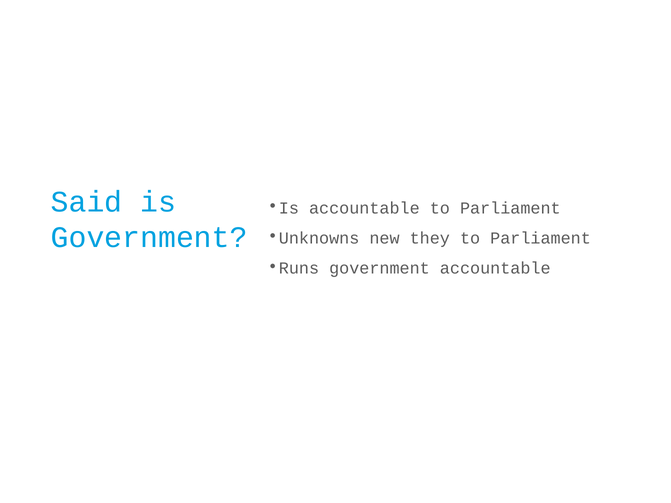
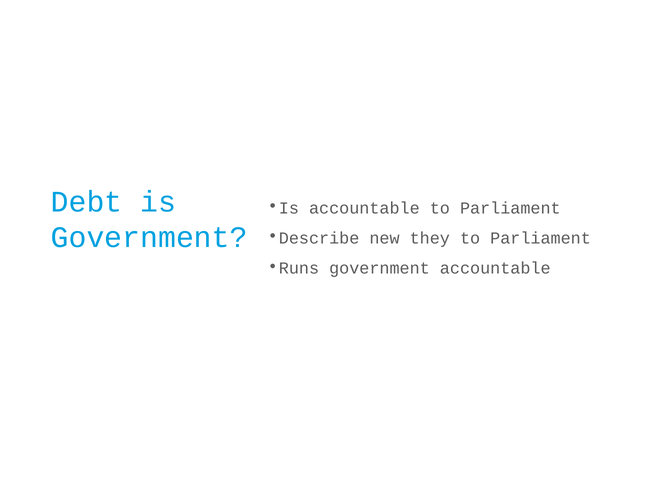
Said: Said -> Debt
Unknowns: Unknowns -> Describe
